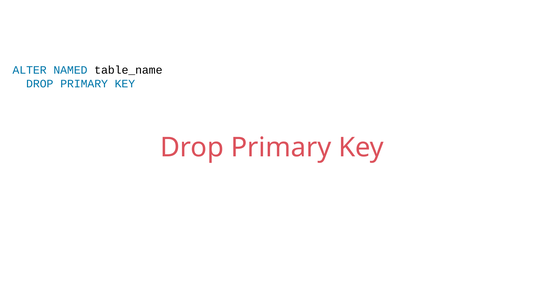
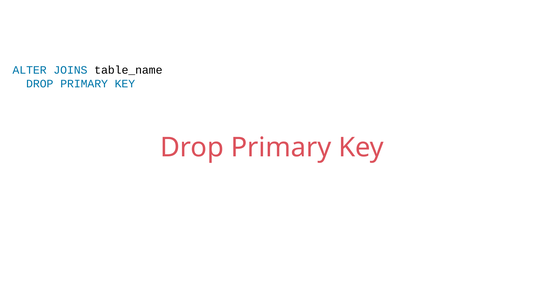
NAMED: NAMED -> JOINS
